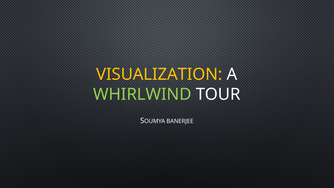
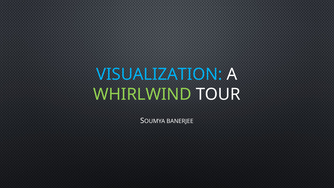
VISUALIZATION colour: yellow -> light blue
